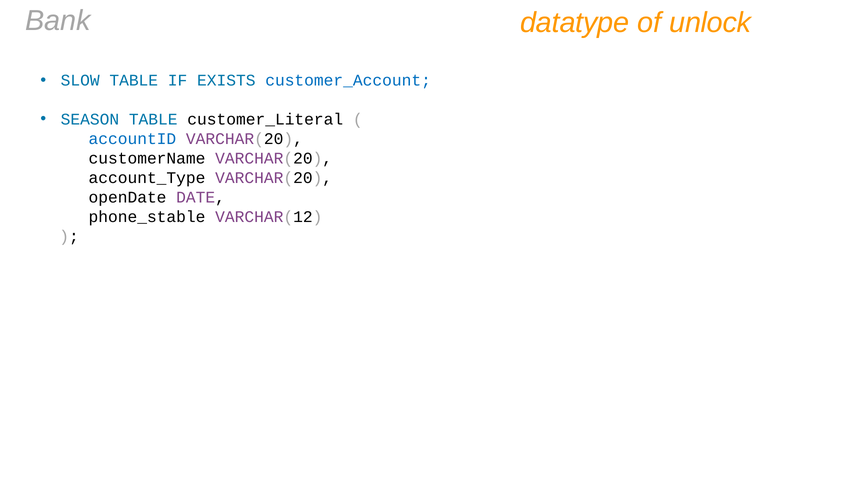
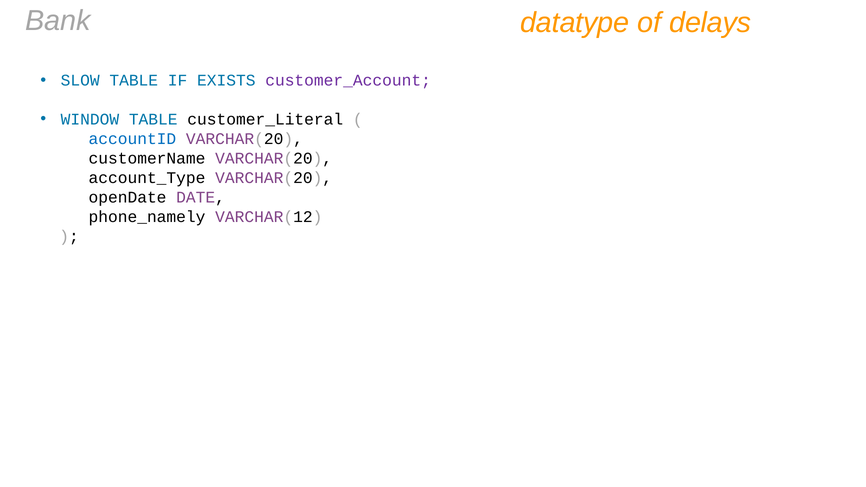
unlock: unlock -> delays
customer_Account colour: blue -> purple
SEASON: SEASON -> WINDOW
phone_stable: phone_stable -> phone_namely
